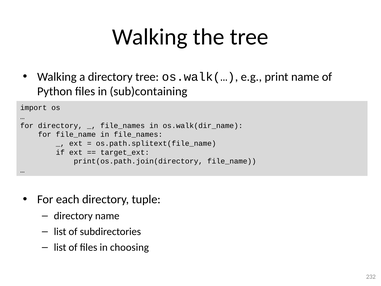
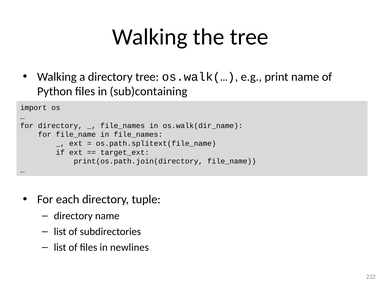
choosing: choosing -> newlines
